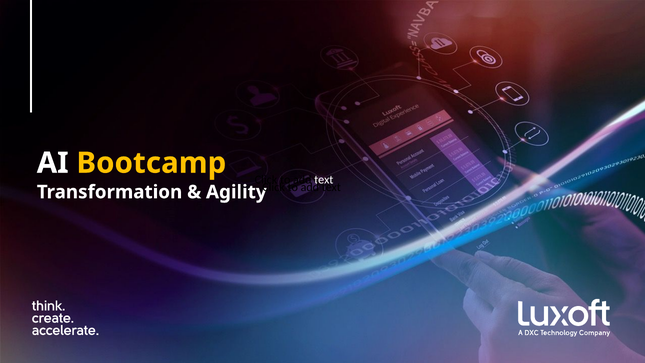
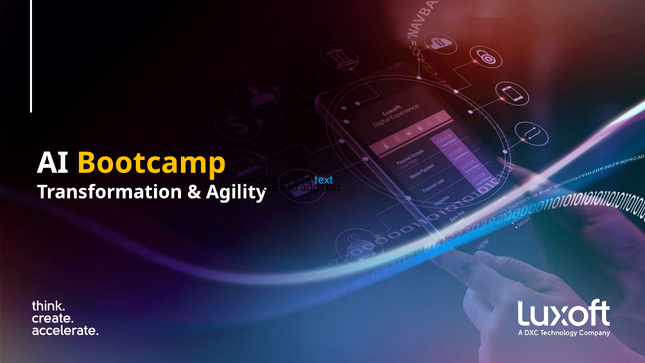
text at (324, 180) colour: white -> light blue
